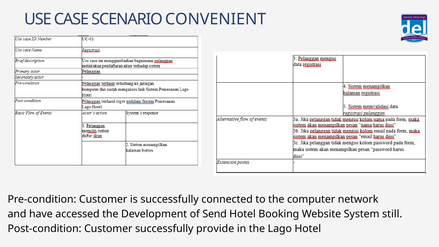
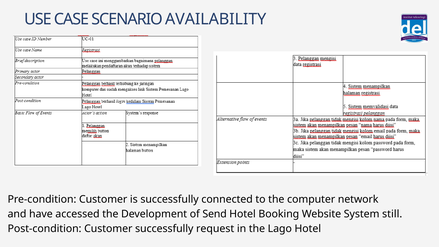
CONVENIENT: CONVENIENT -> AVAILABILITY
provide: provide -> request
